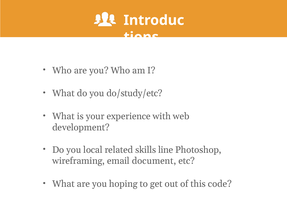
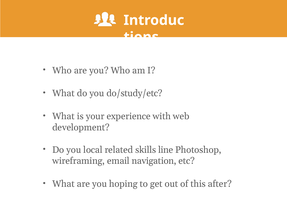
document: document -> navigation
code: code -> after
